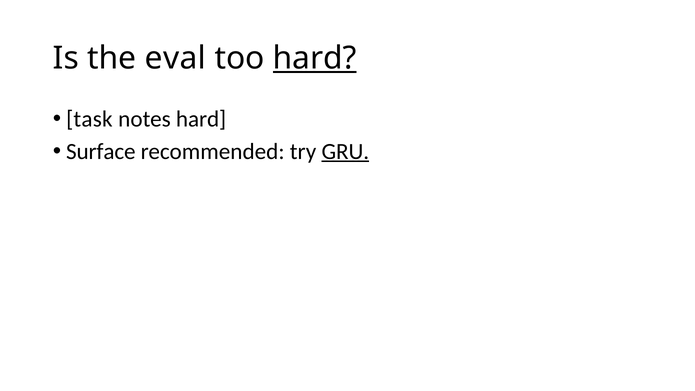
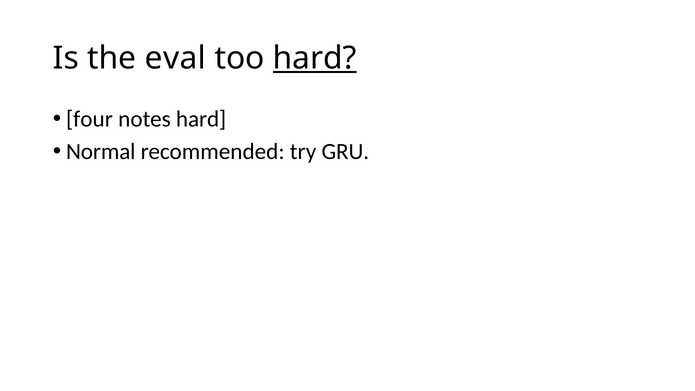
task: task -> four
Surface: Surface -> Normal
GRU underline: present -> none
